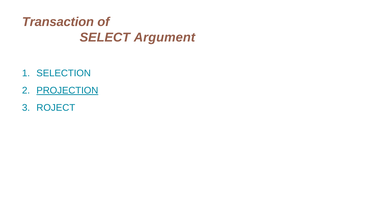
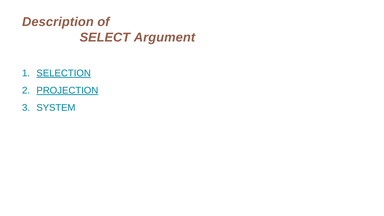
Transaction: Transaction -> Description
SELECTION underline: none -> present
ROJECT: ROJECT -> SYSTEM
